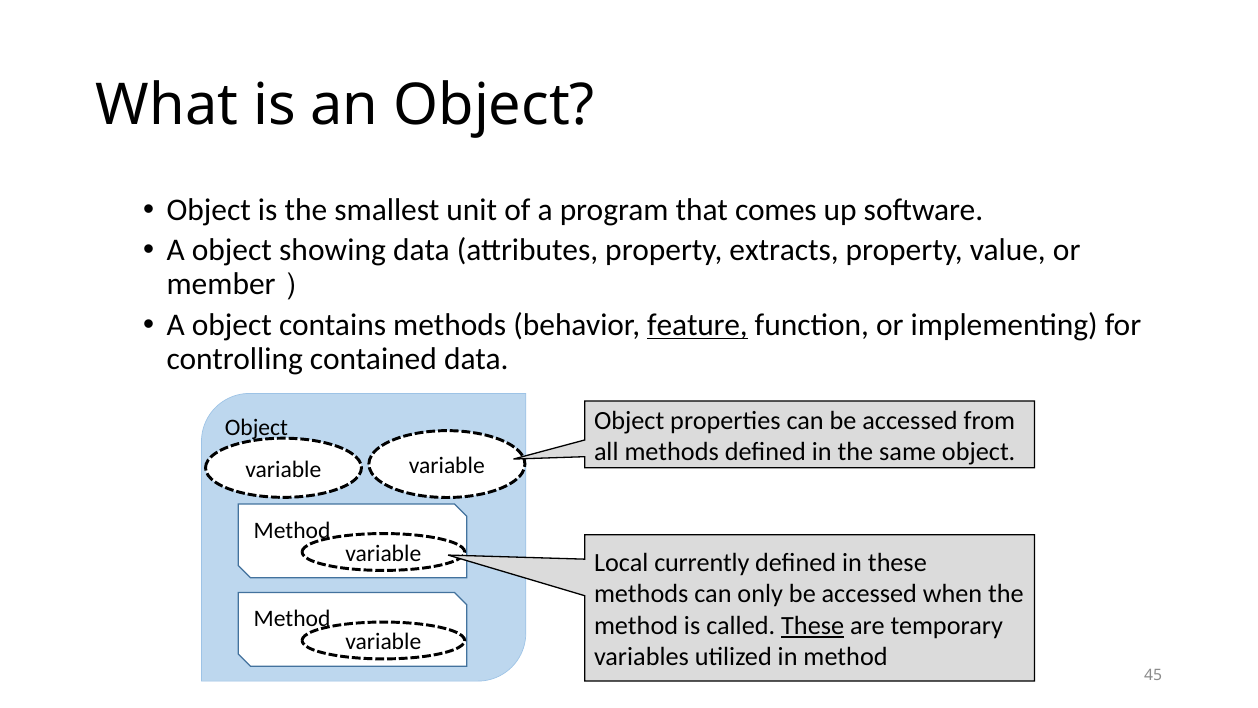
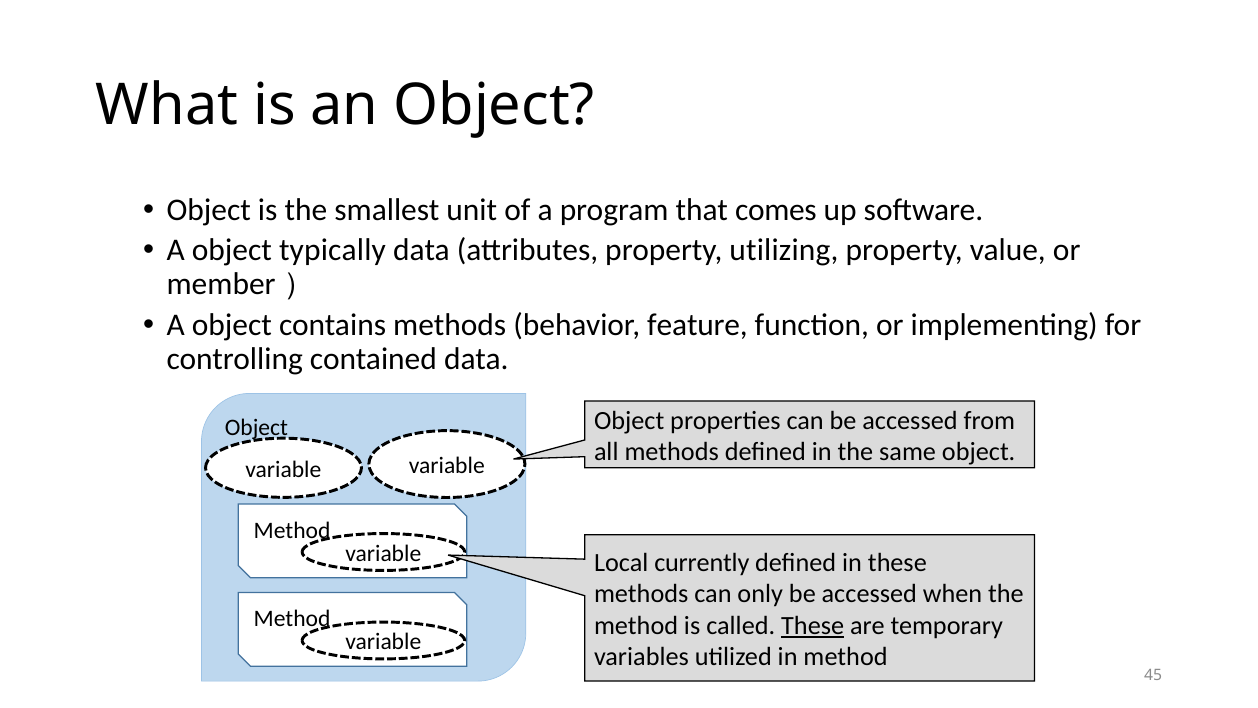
showing: showing -> typically
extracts: extracts -> utilizing
feature underline: present -> none
